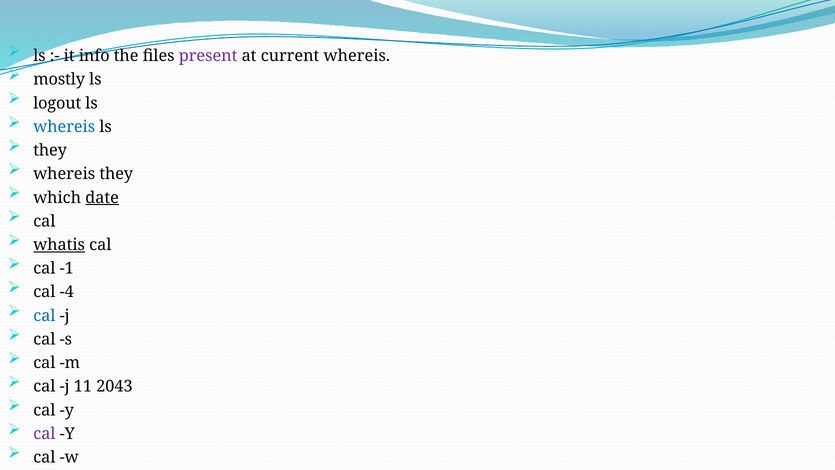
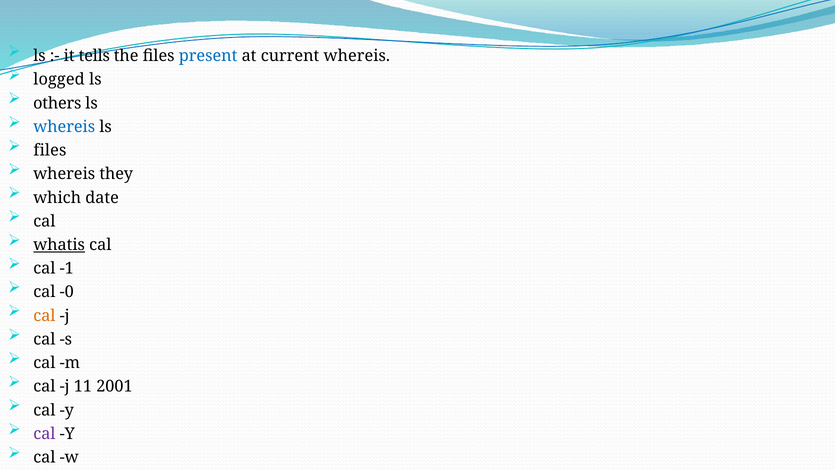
info: info -> tells
present colour: purple -> blue
mostly: mostly -> logged
logout: logout -> others
they at (50, 150): they -> files
date underline: present -> none
-4: -4 -> -0
cal at (44, 316) colour: blue -> orange
2043: 2043 -> 2001
